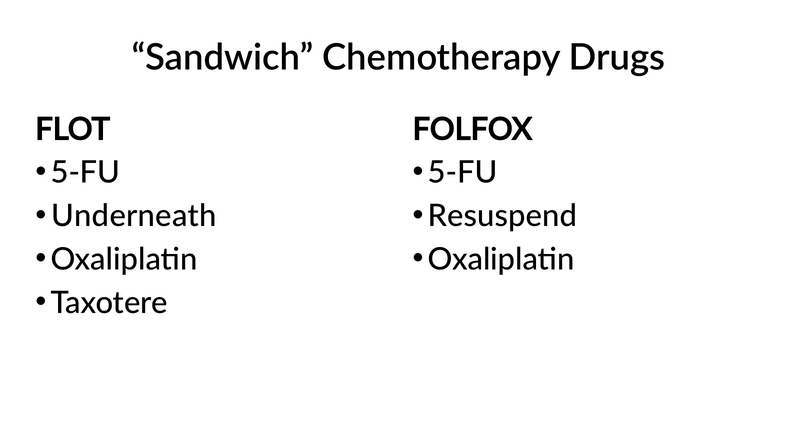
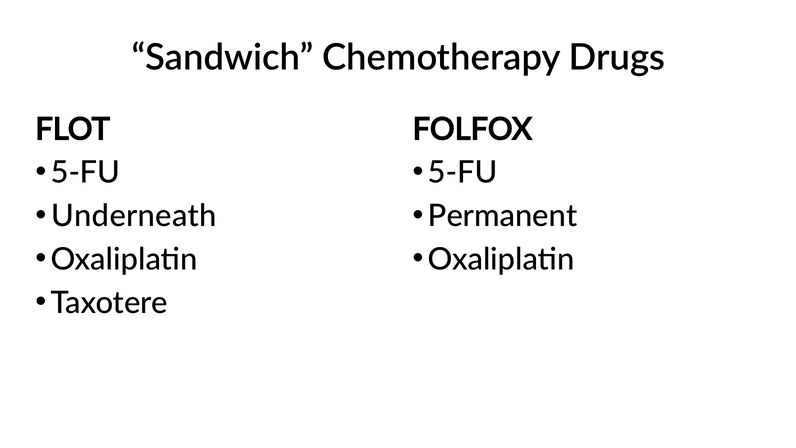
Resuspend: Resuspend -> Permanent
